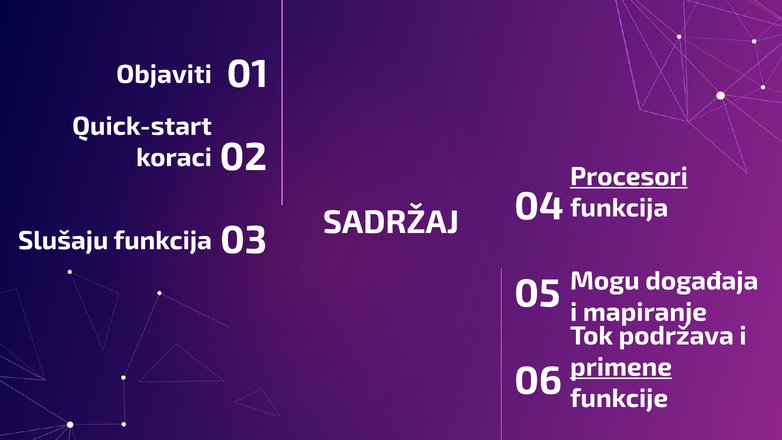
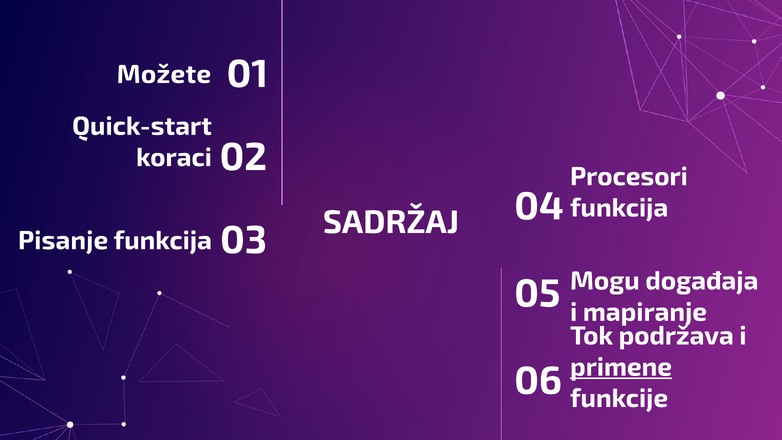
Objaviti: Objaviti -> Možete
Procesori underline: present -> none
Slušaju: Slušaju -> Pisanje
